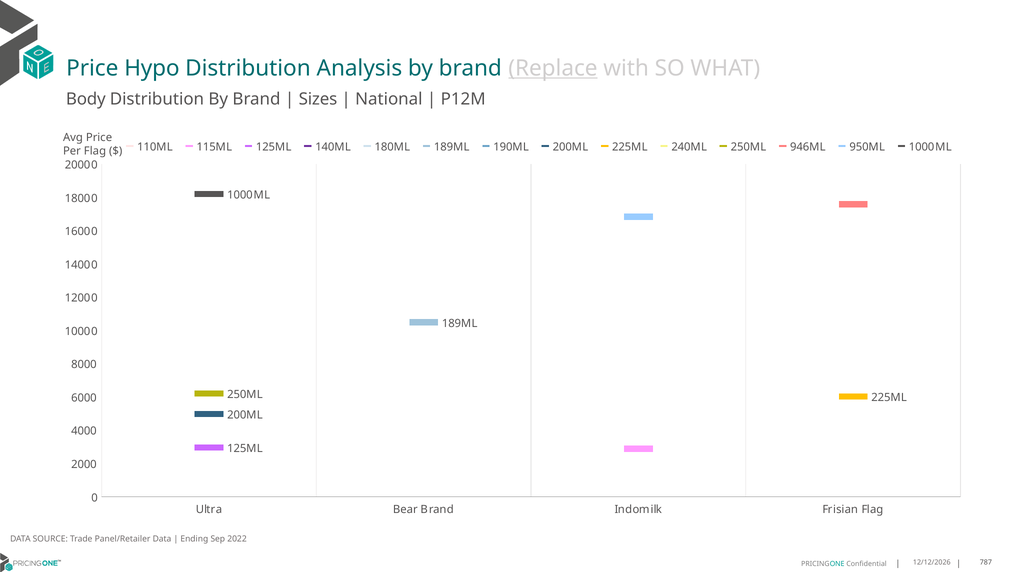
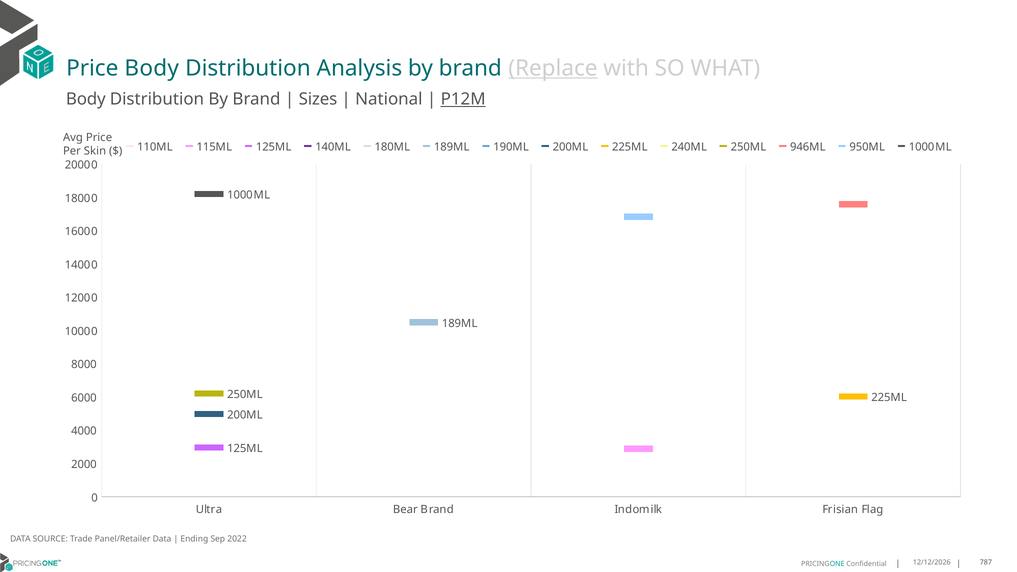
Price Hypo: Hypo -> Body
P12M underline: none -> present
Per Flag: Flag -> Skin
